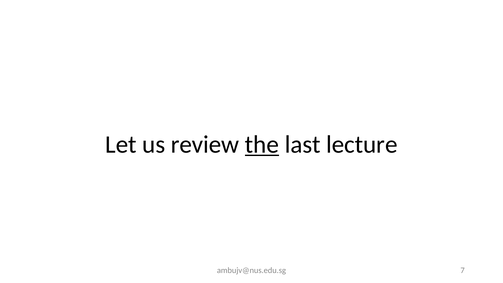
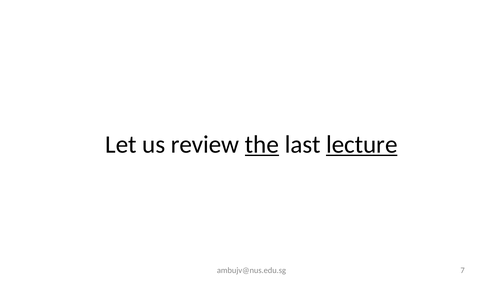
lecture underline: none -> present
